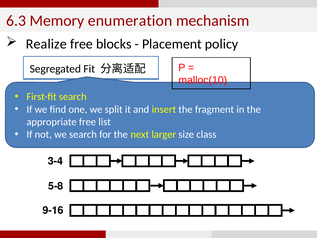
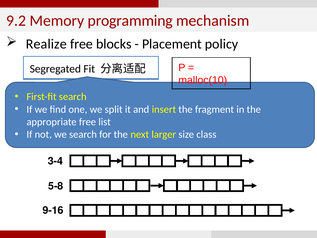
6.3: 6.3 -> 9.2
enumeration: enumeration -> programming
